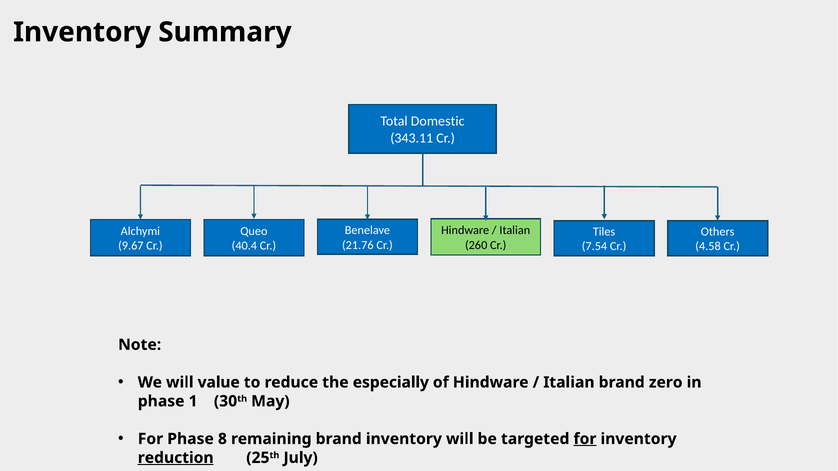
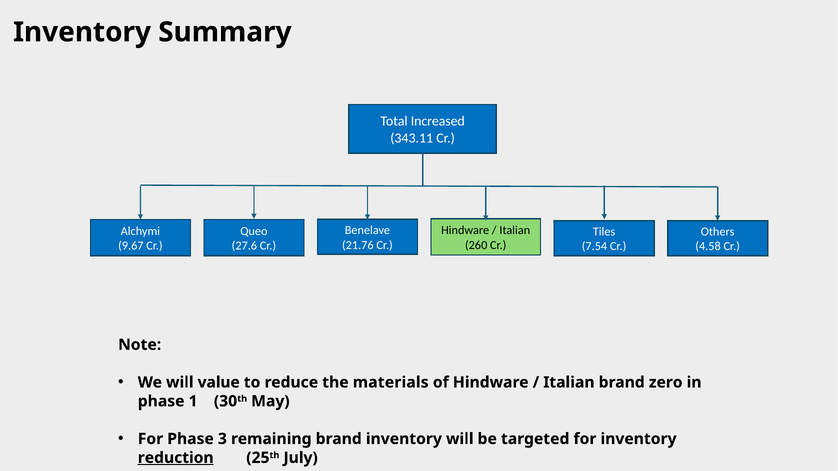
Domestic: Domestic -> Increased
40.4: 40.4 -> 27.6
especially: especially -> materials
8: 8 -> 3
for at (585, 439) underline: present -> none
